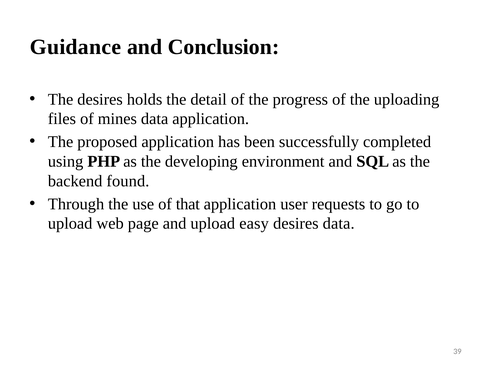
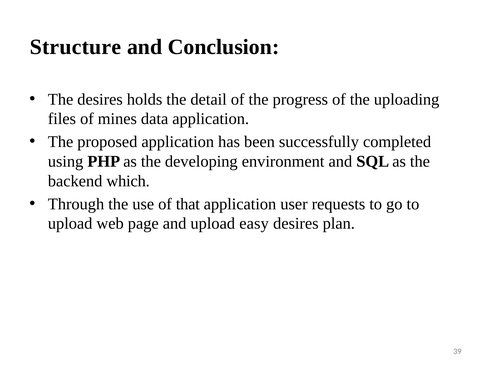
Guidance: Guidance -> Structure
found: found -> which
desires data: data -> plan
